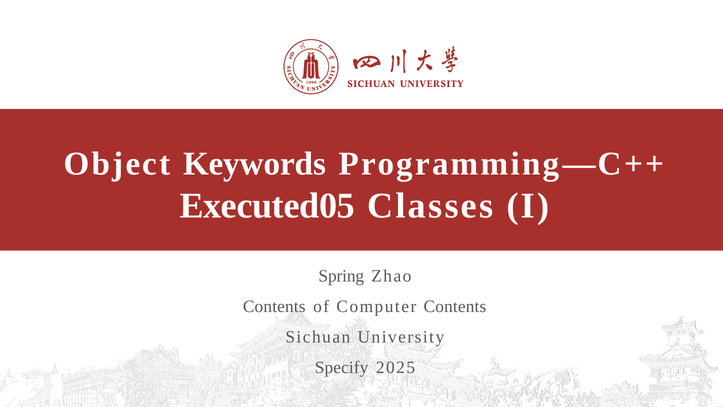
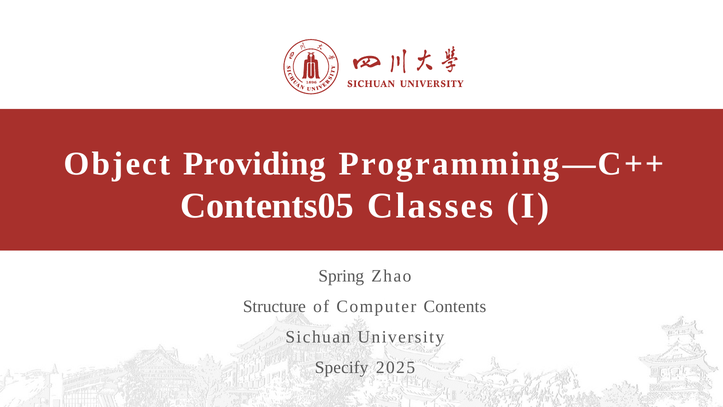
Keywords: Keywords -> Providing
Executed05: Executed05 -> Contents05
Contents at (274, 306): Contents -> Structure
